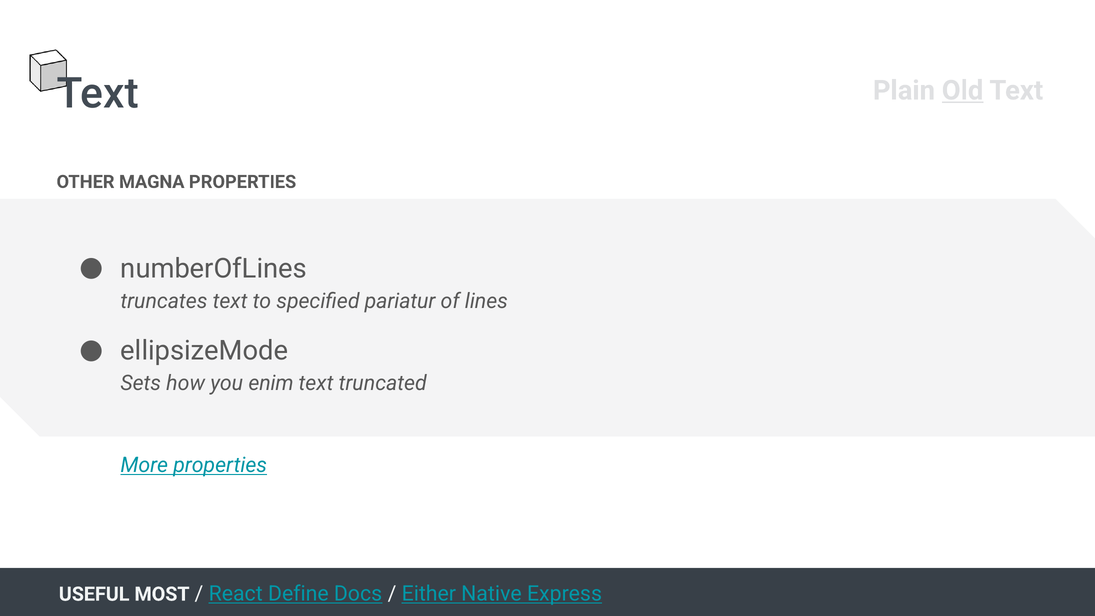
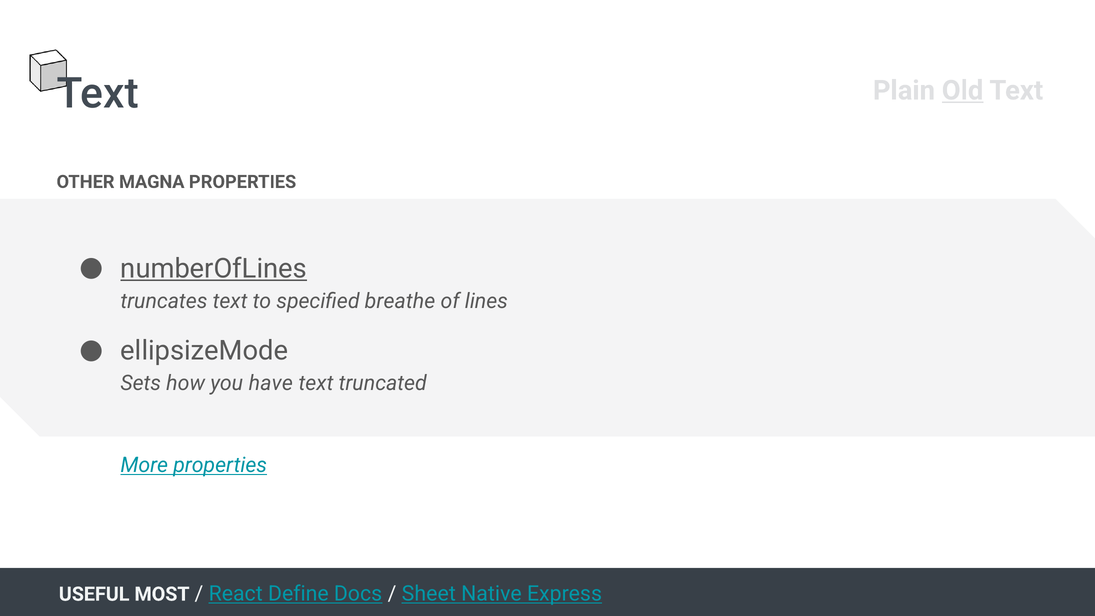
numberOfLines underline: none -> present
pariatur: pariatur -> breathe
enim: enim -> have
Either: Either -> Sheet
